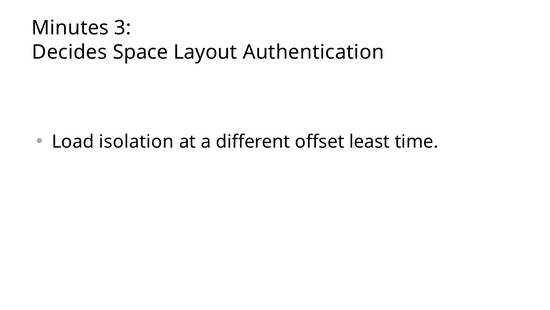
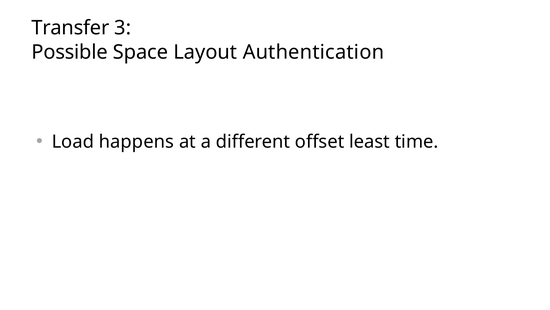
Minutes: Minutes -> Transfer
Decides: Decides -> Possible
isolation: isolation -> happens
